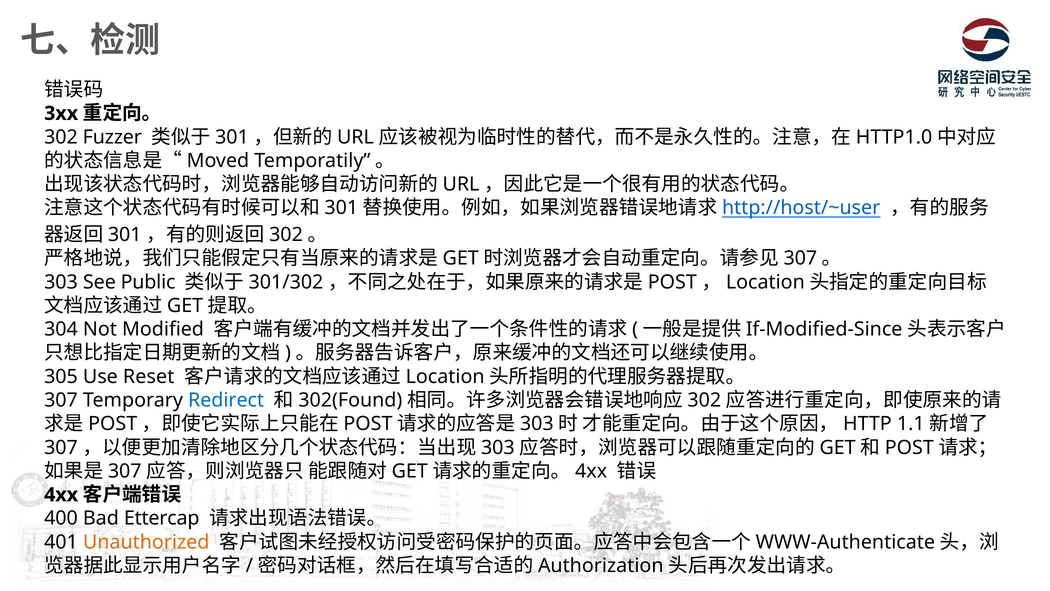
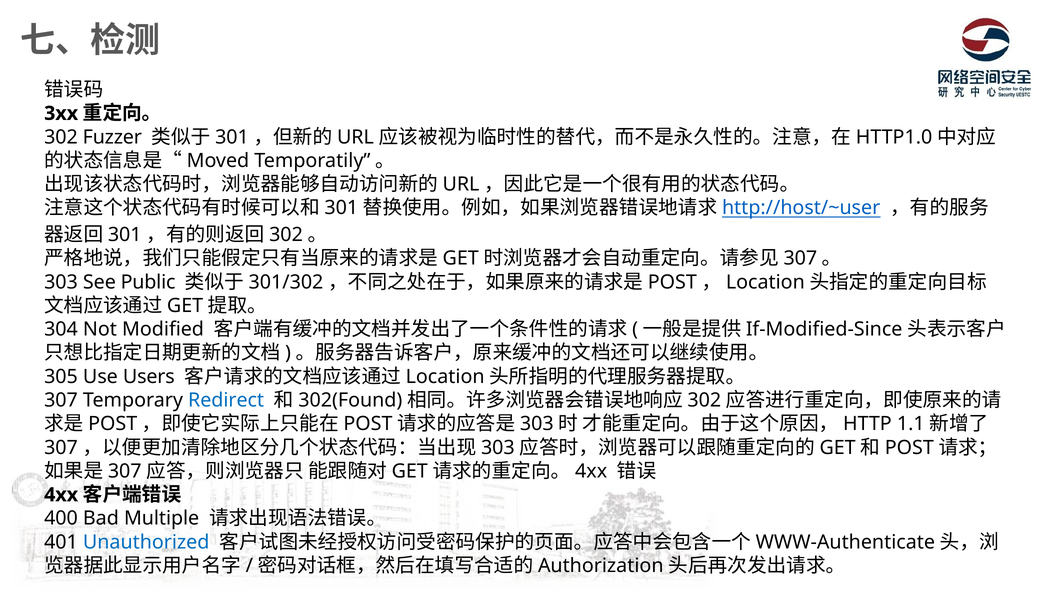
Reset: Reset -> Users
Ettercap: Ettercap -> Multiple
Unauthorized colour: orange -> blue
